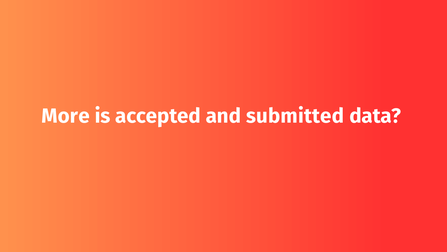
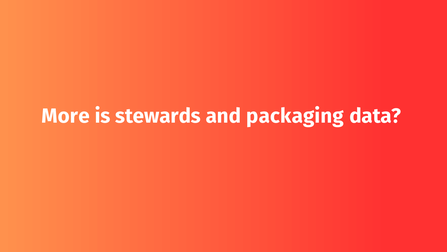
accepted: accepted -> stewards
submitted: submitted -> packaging
